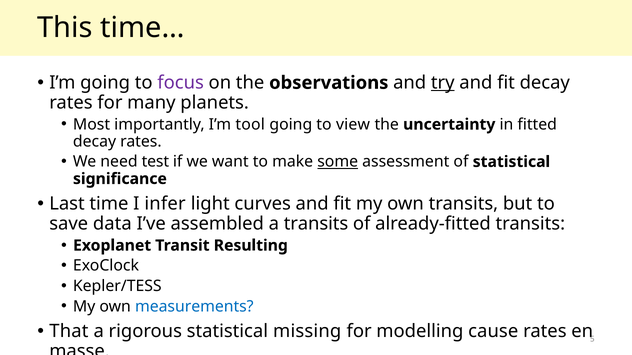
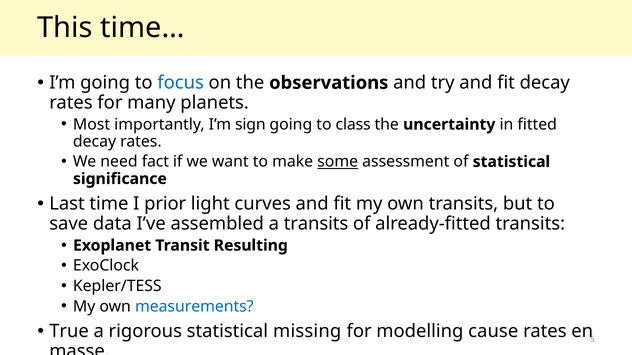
focus colour: purple -> blue
try underline: present -> none
tool: tool -> sign
view: view -> class
test: test -> fact
infer: infer -> prior
That: That -> True
